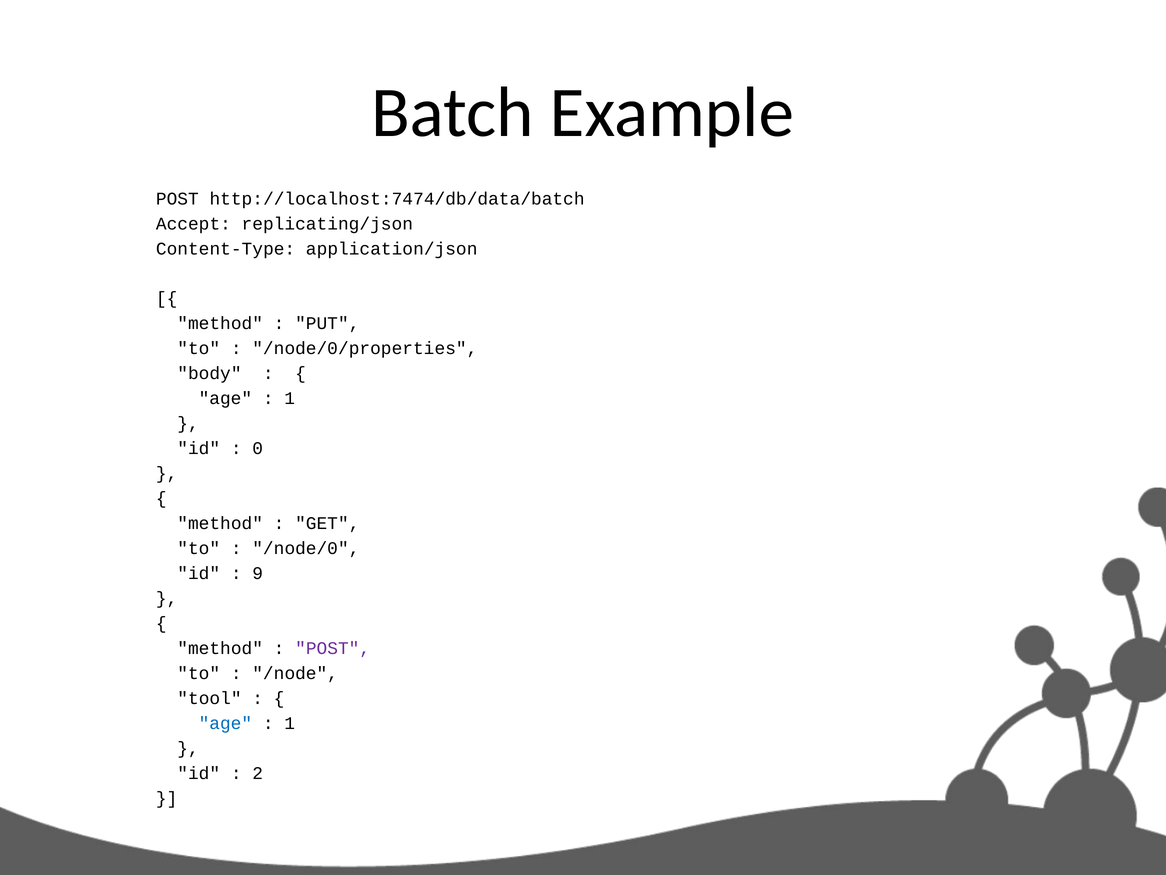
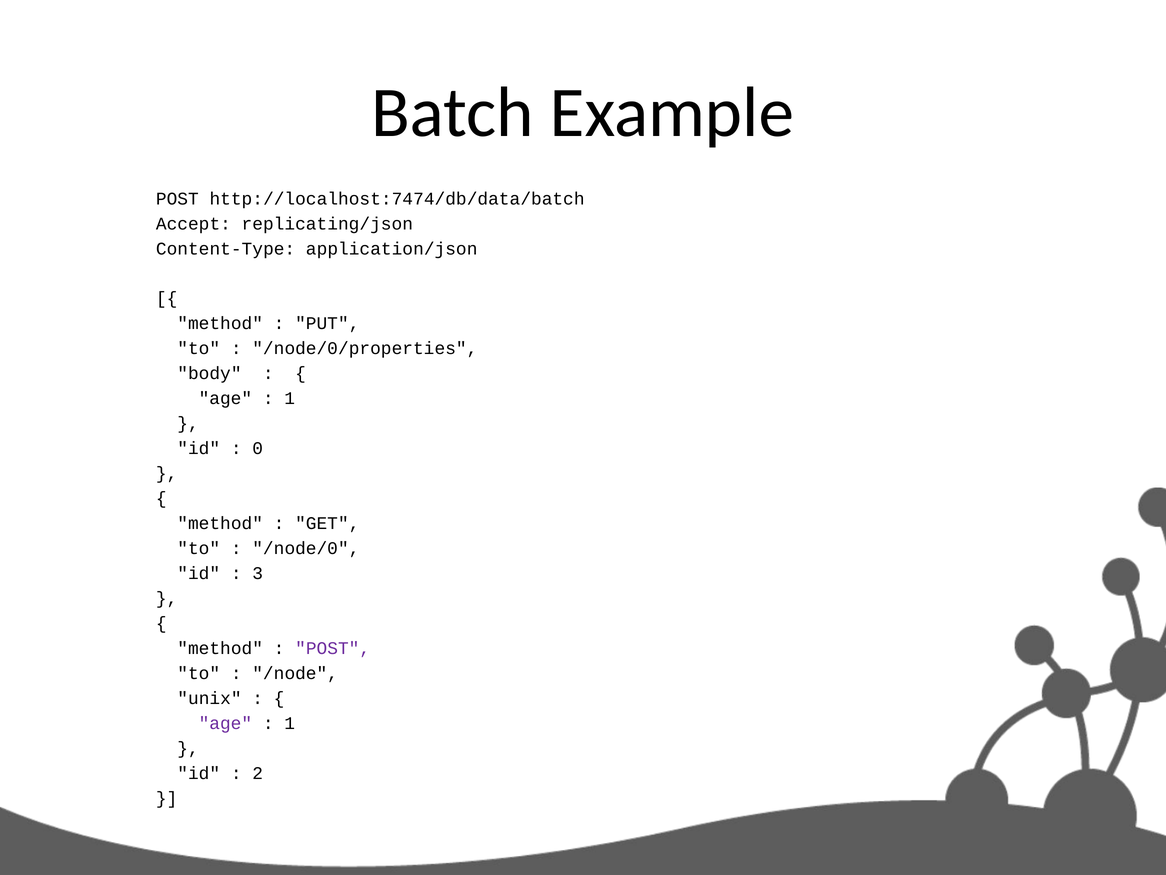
9: 9 -> 3
tool: tool -> unix
age at (225, 723) colour: blue -> purple
